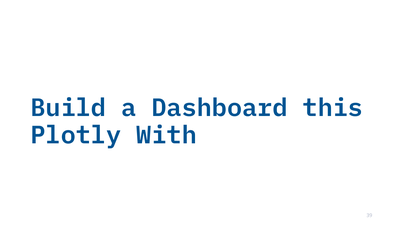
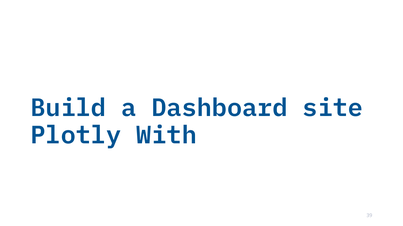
this: this -> site
